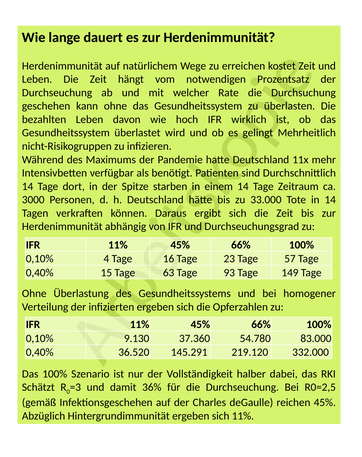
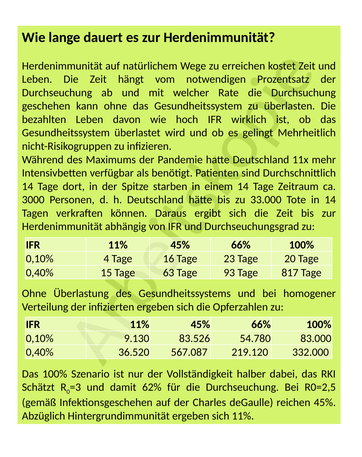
57: 57 -> 20
149: 149 -> 817
37.360: 37.360 -> 83.526
145.291: 145.291 -> 567.087
36%: 36% -> 62%
